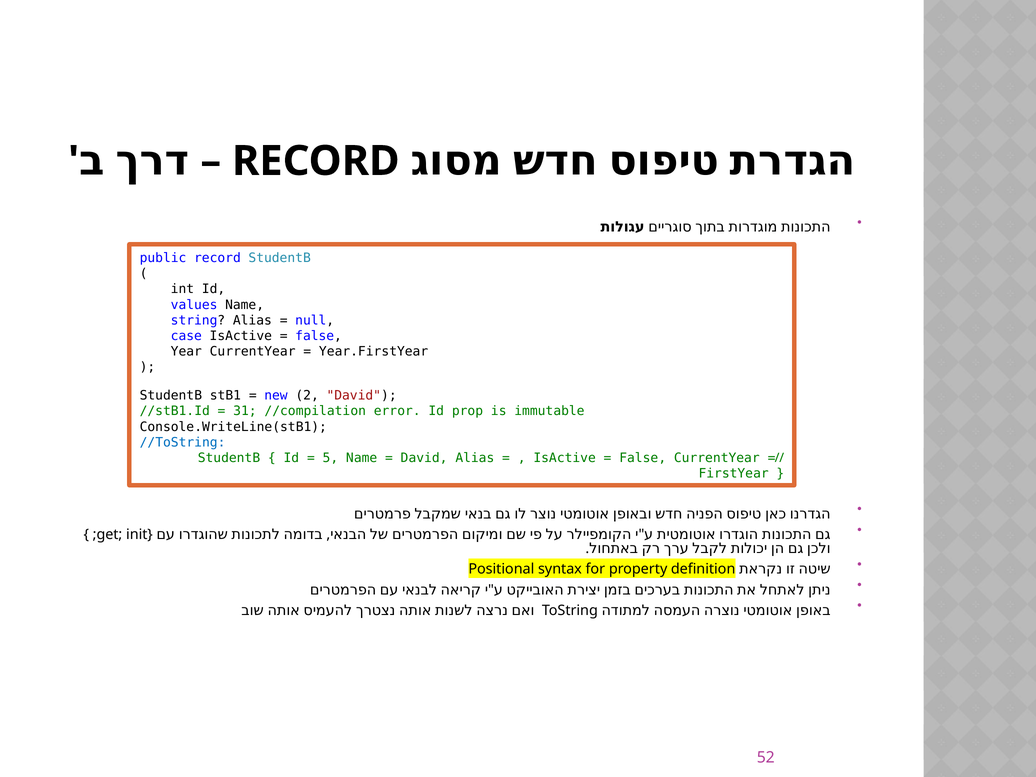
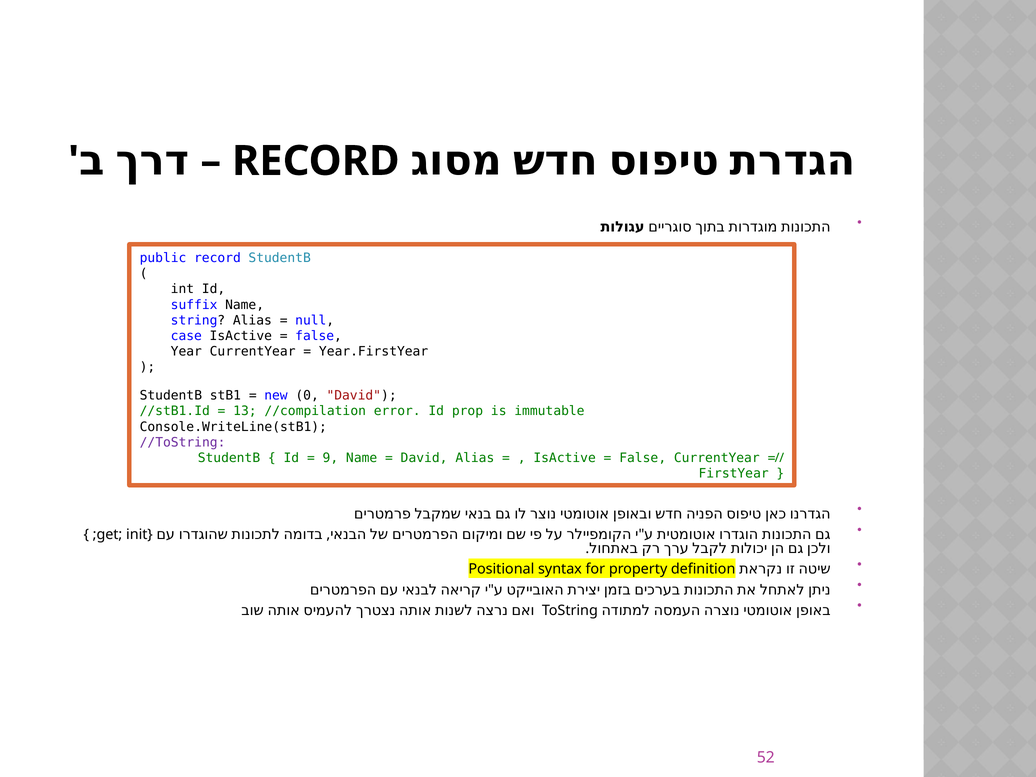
values: values -> suffix
2: 2 -> 0
31: 31 -> 13
//ToString colour: blue -> purple
5: 5 -> 9
